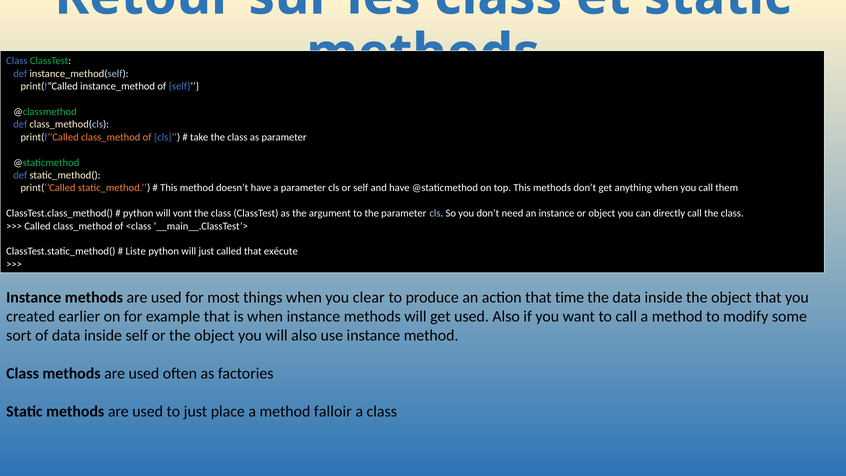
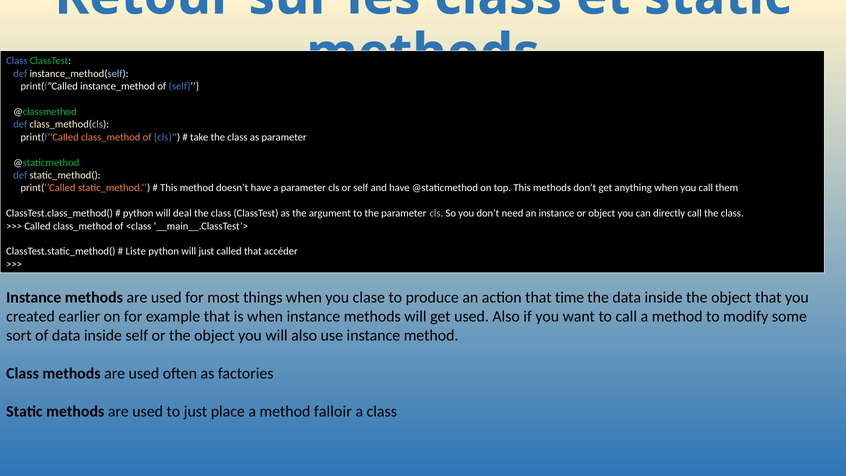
vont: vont -> deal
exécute: exécute -> accéder
clear: clear -> clase
